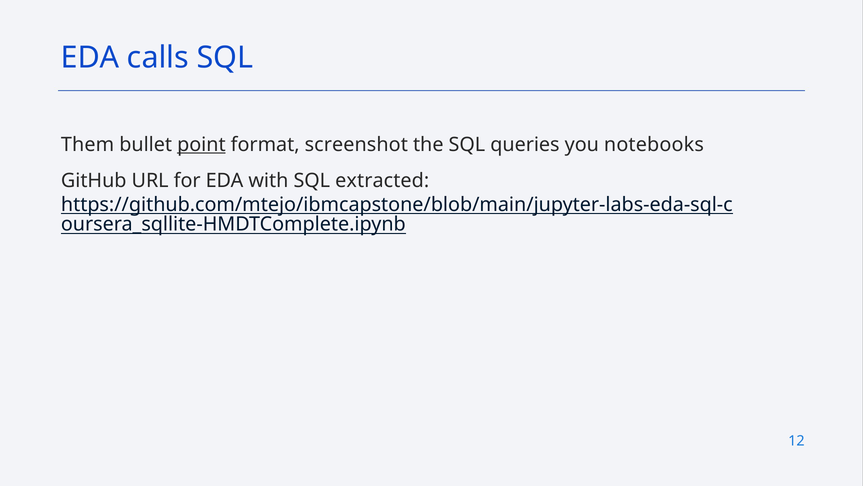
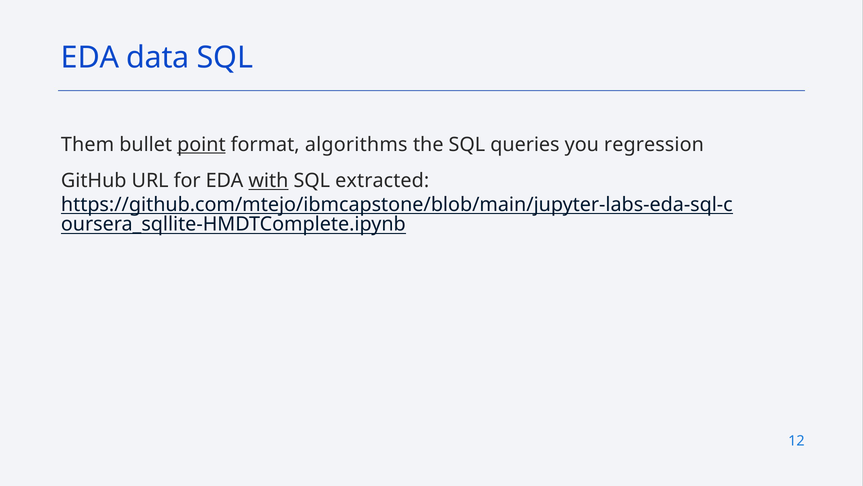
calls: calls -> data
screenshot: screenshot -> algorithms
notebooks: notebooks -> regression
with underline: none -> present
